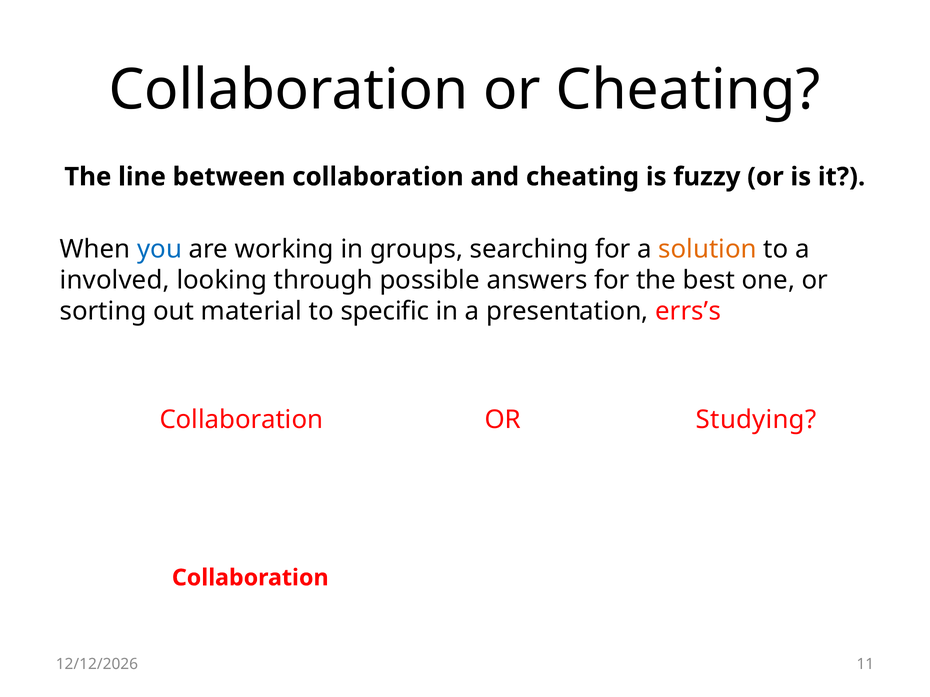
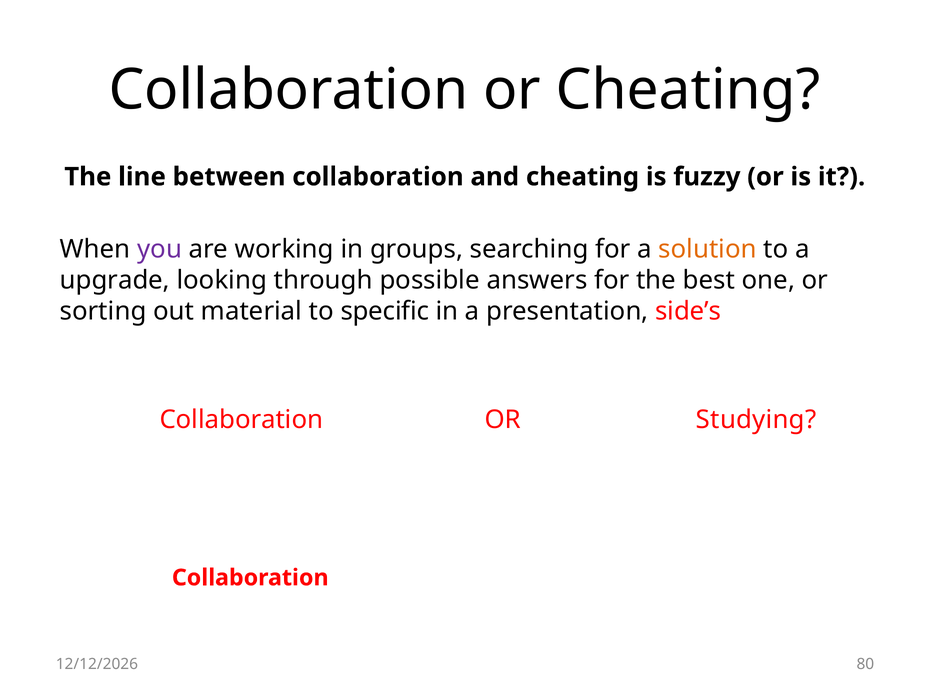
you colour: blue -> purple
involved: involved -> upgrade
errs’s: errs’s -> side’s
11: 11 -> 80
